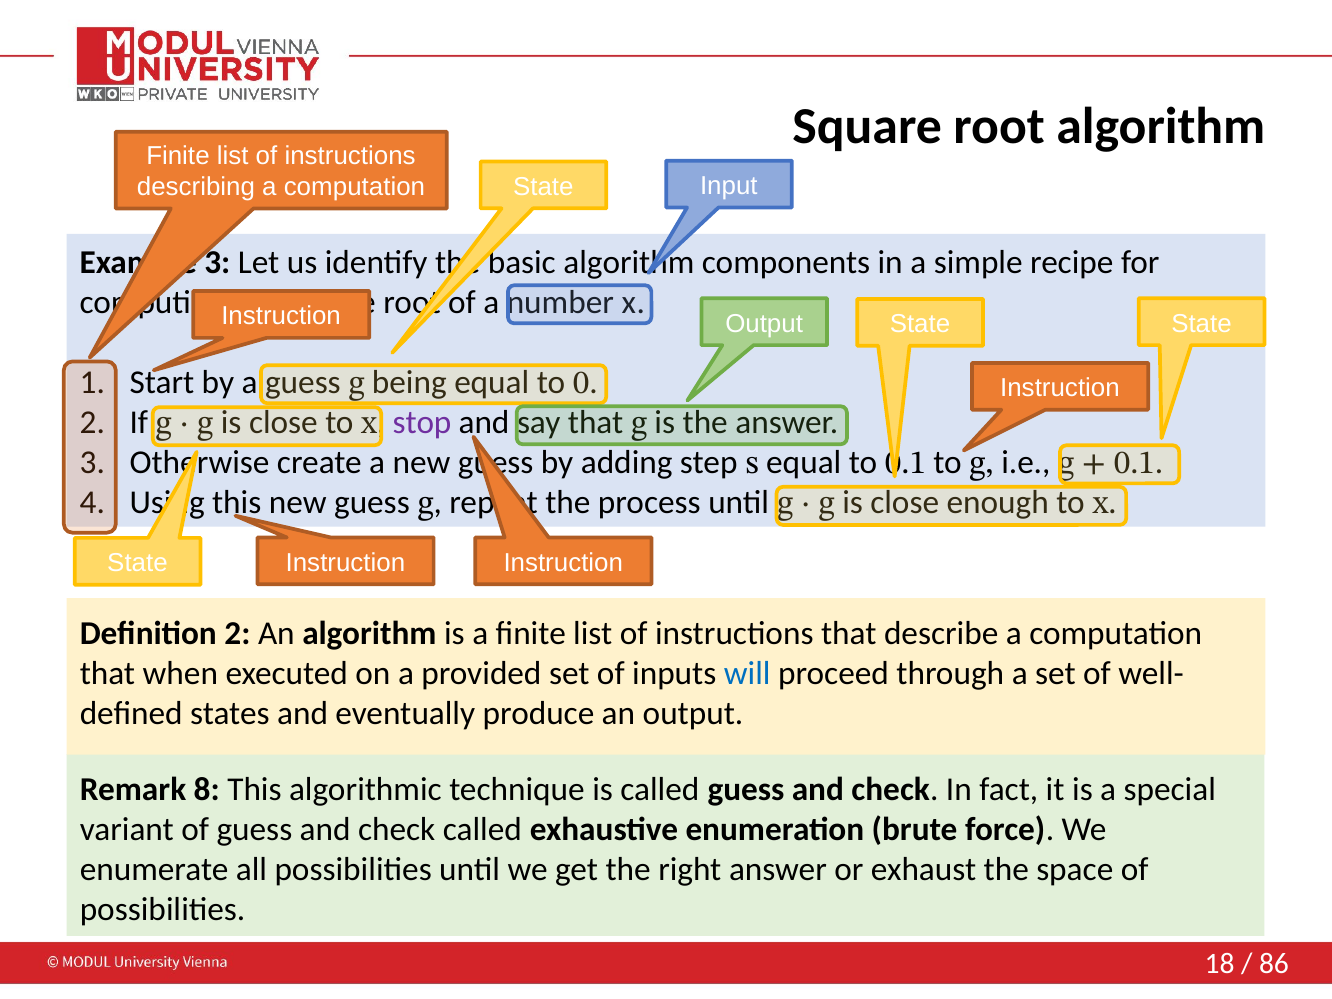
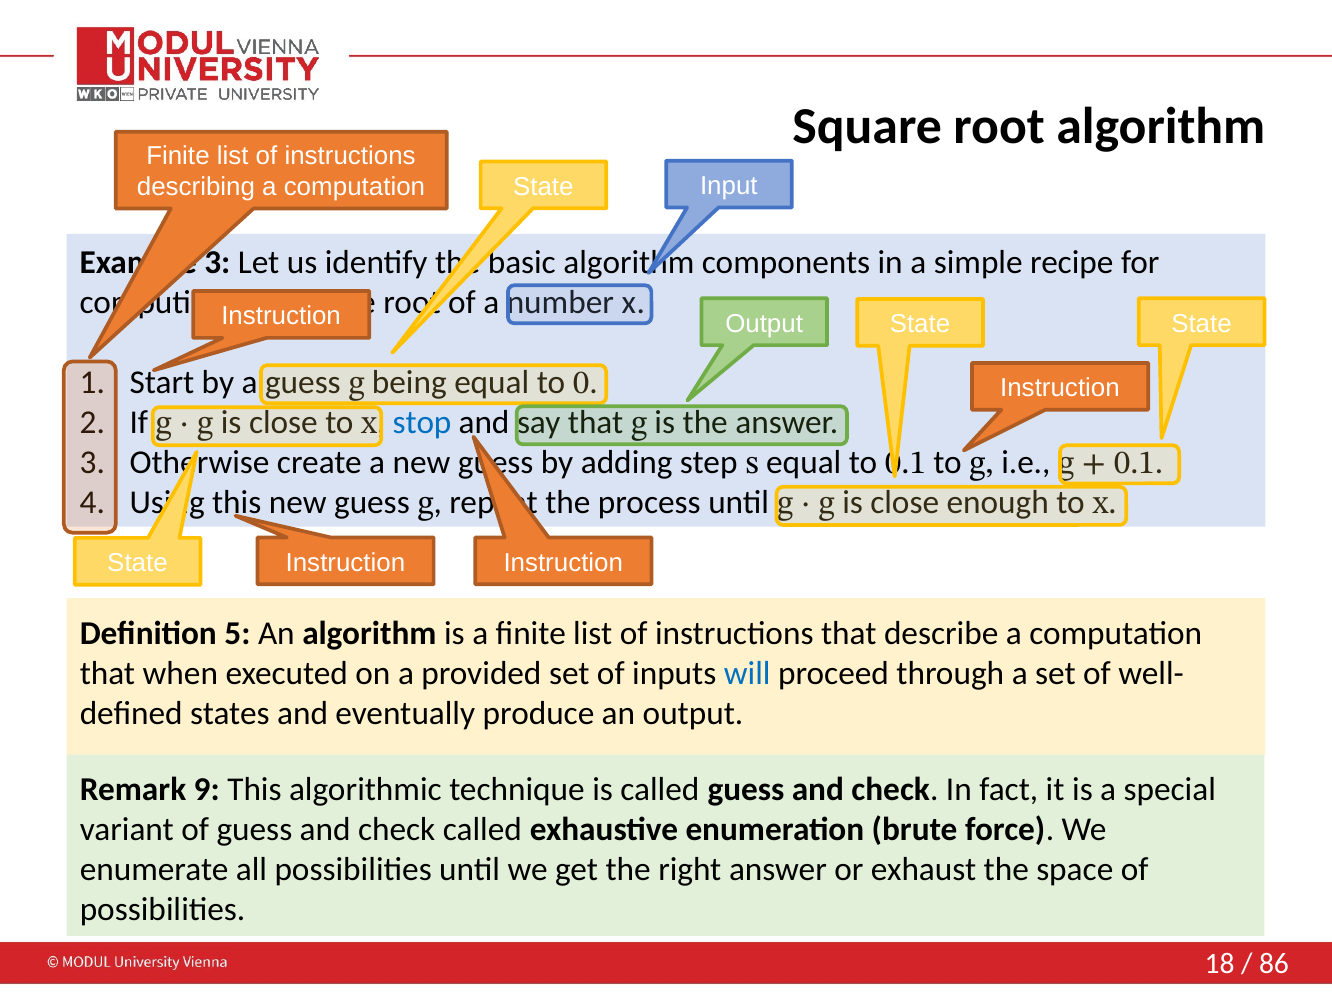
stop colour: purple -> blue
Definition 2: 2 -> 5
8: 8 -> 9
